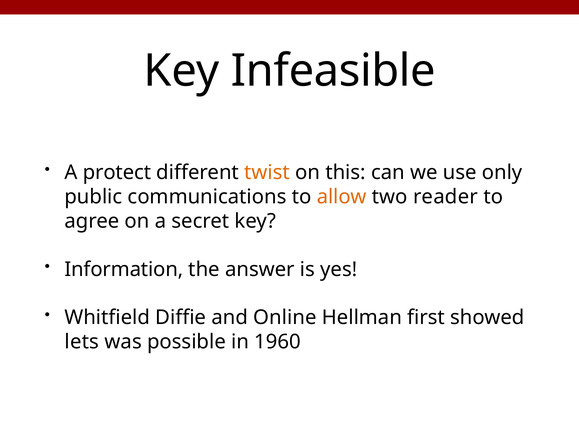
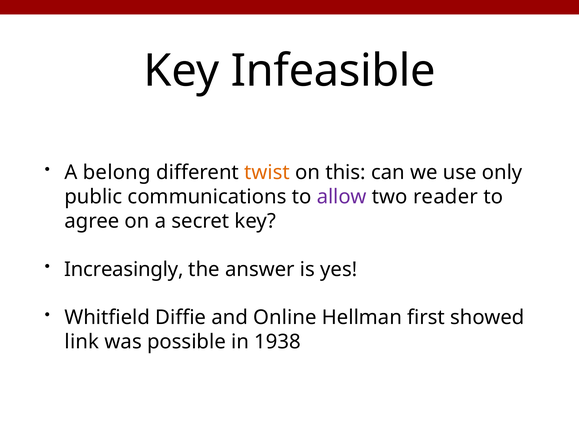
protect: protect -> belong
allow colour: orange -> purple
Information: Information -> Increasingly
lets: lets -> link
1960: 1960 -> 1938
